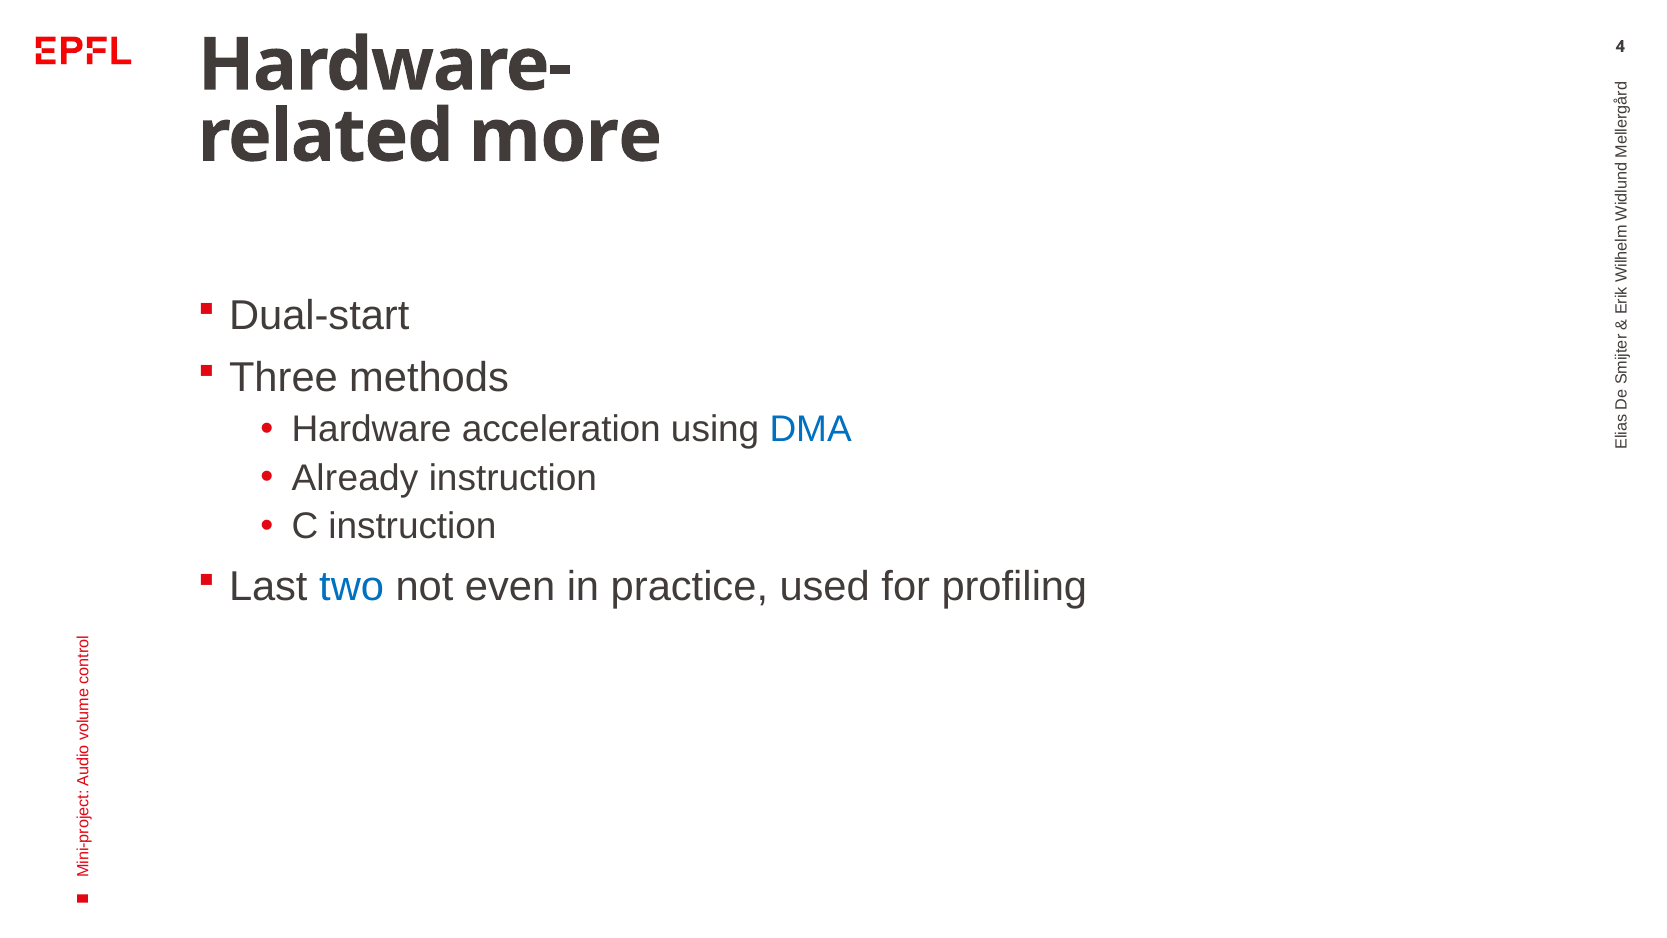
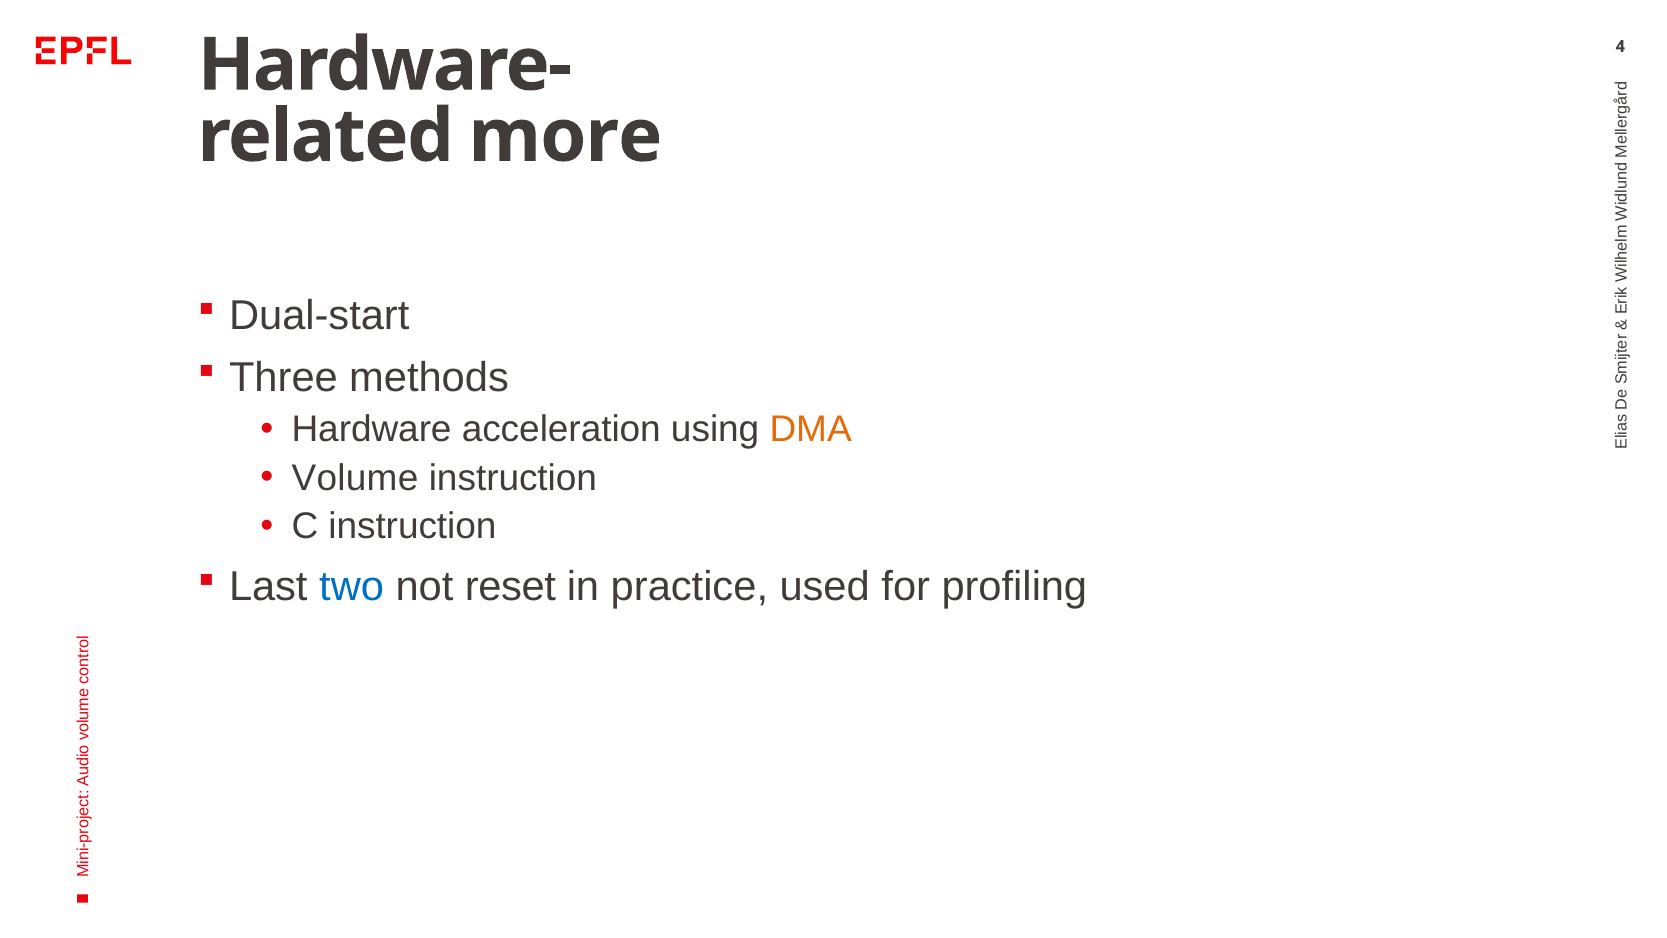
DMA colour: blue -> orange
Already: Already -> Volume
even: even -> reset
